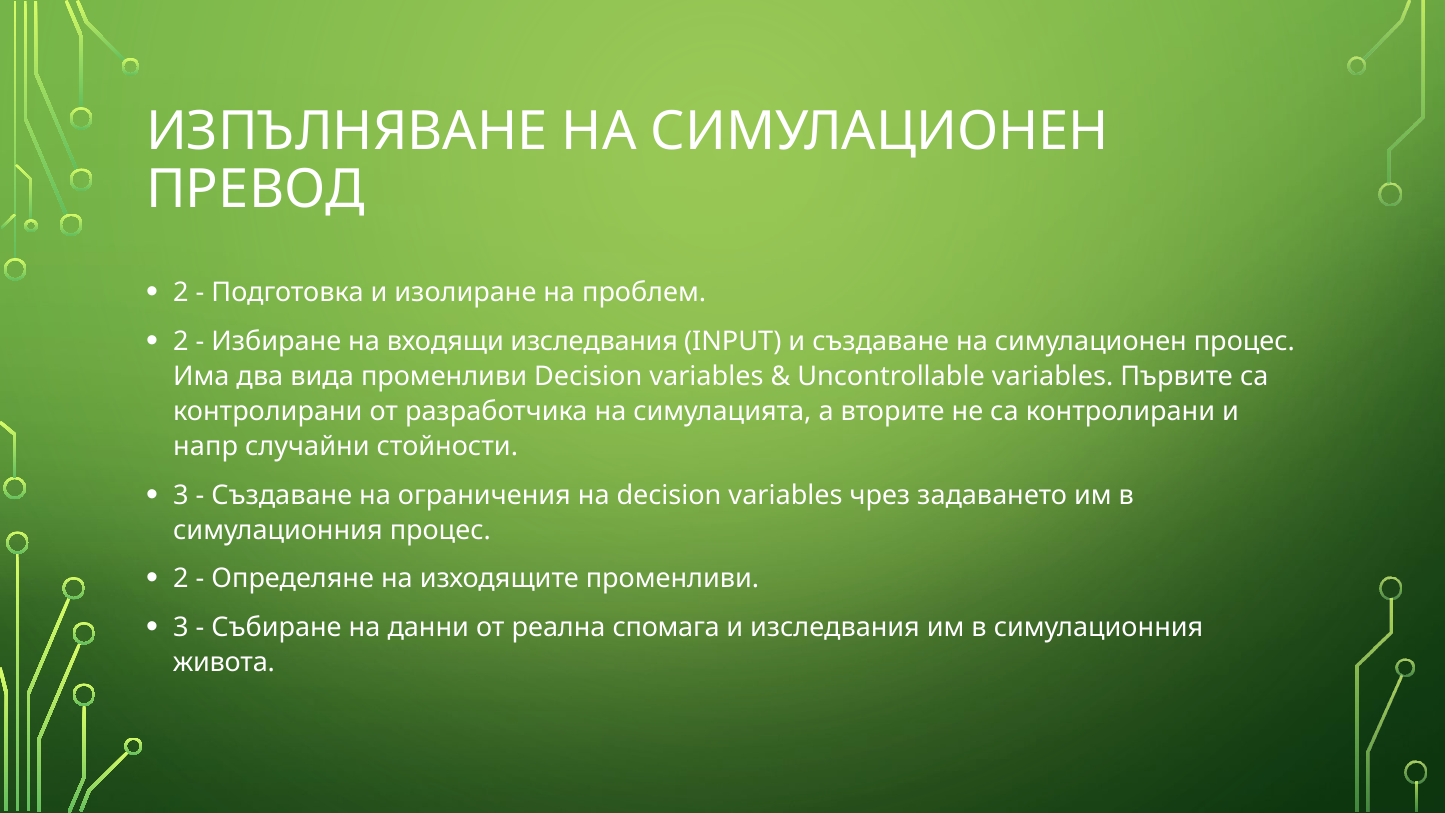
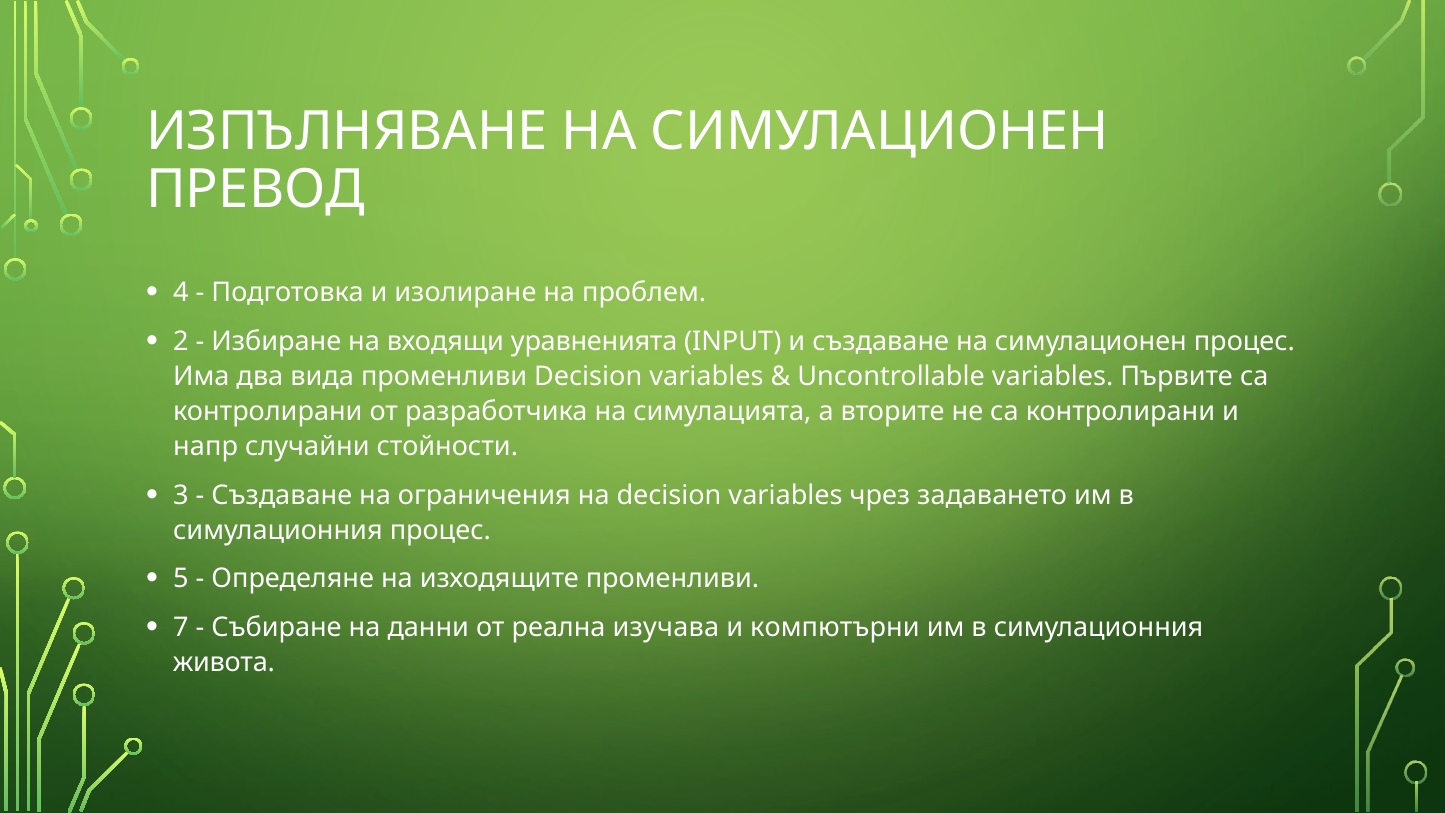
2 at (181, 293): 2 -> 4
входящи изследвания: изследвания -> уравненията
2 at (181, 579): 2 -> 5
3 at (181, 627): 3 -> 7
спомага: спомага -> изучава
и изследвания: изследвания -> компютърни
